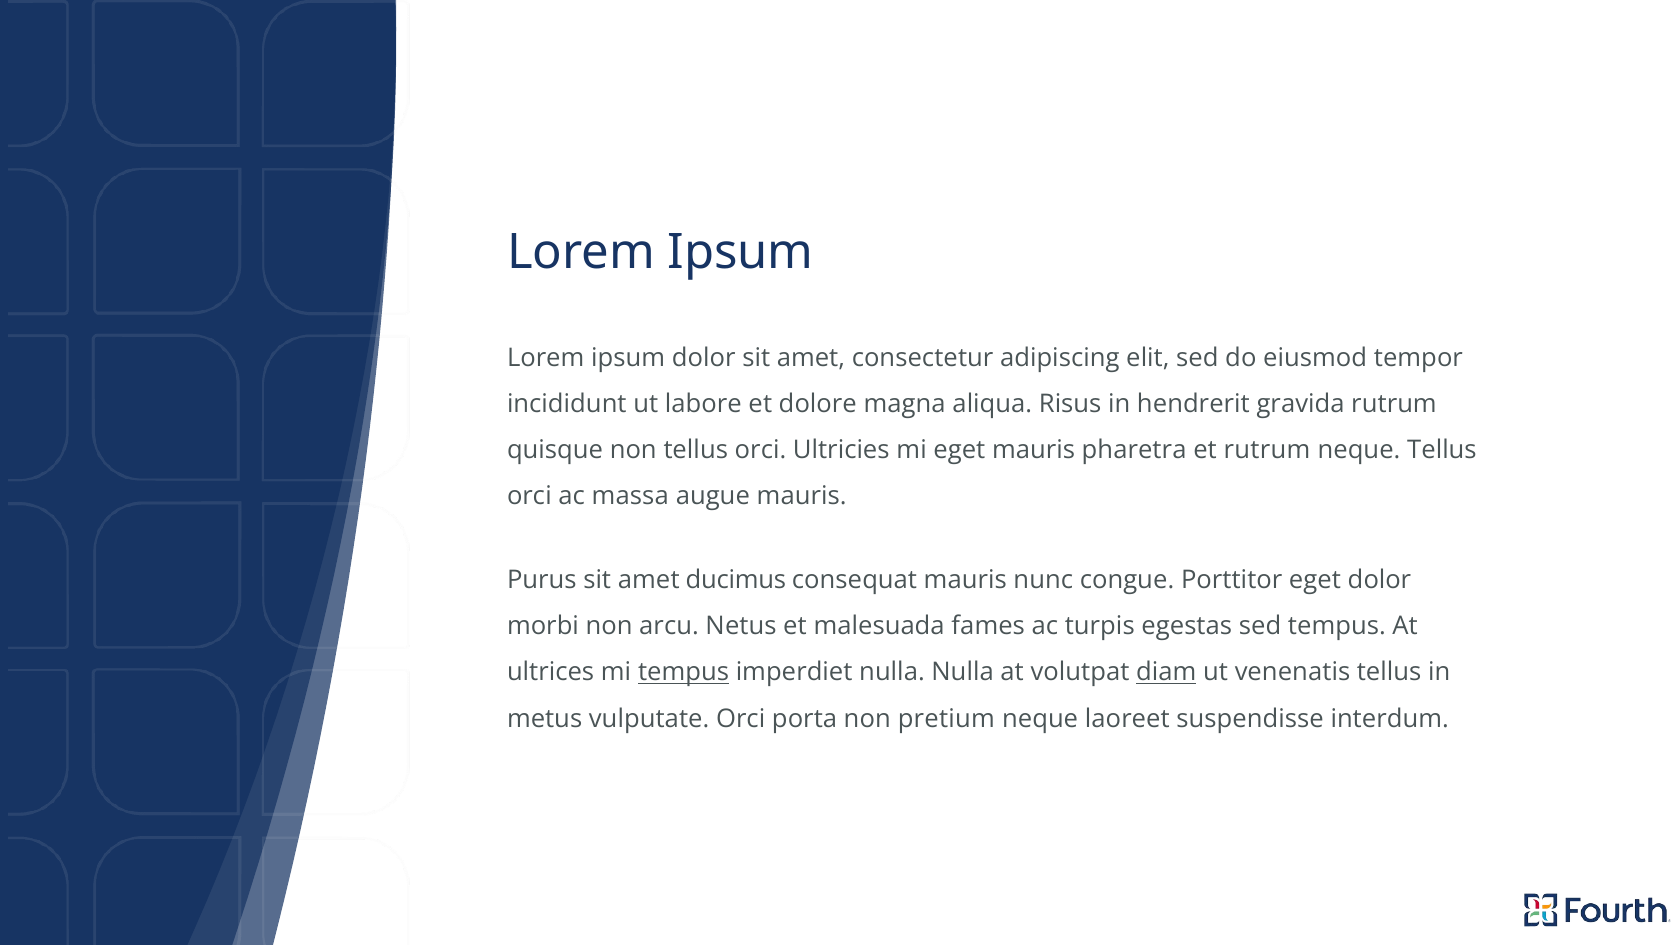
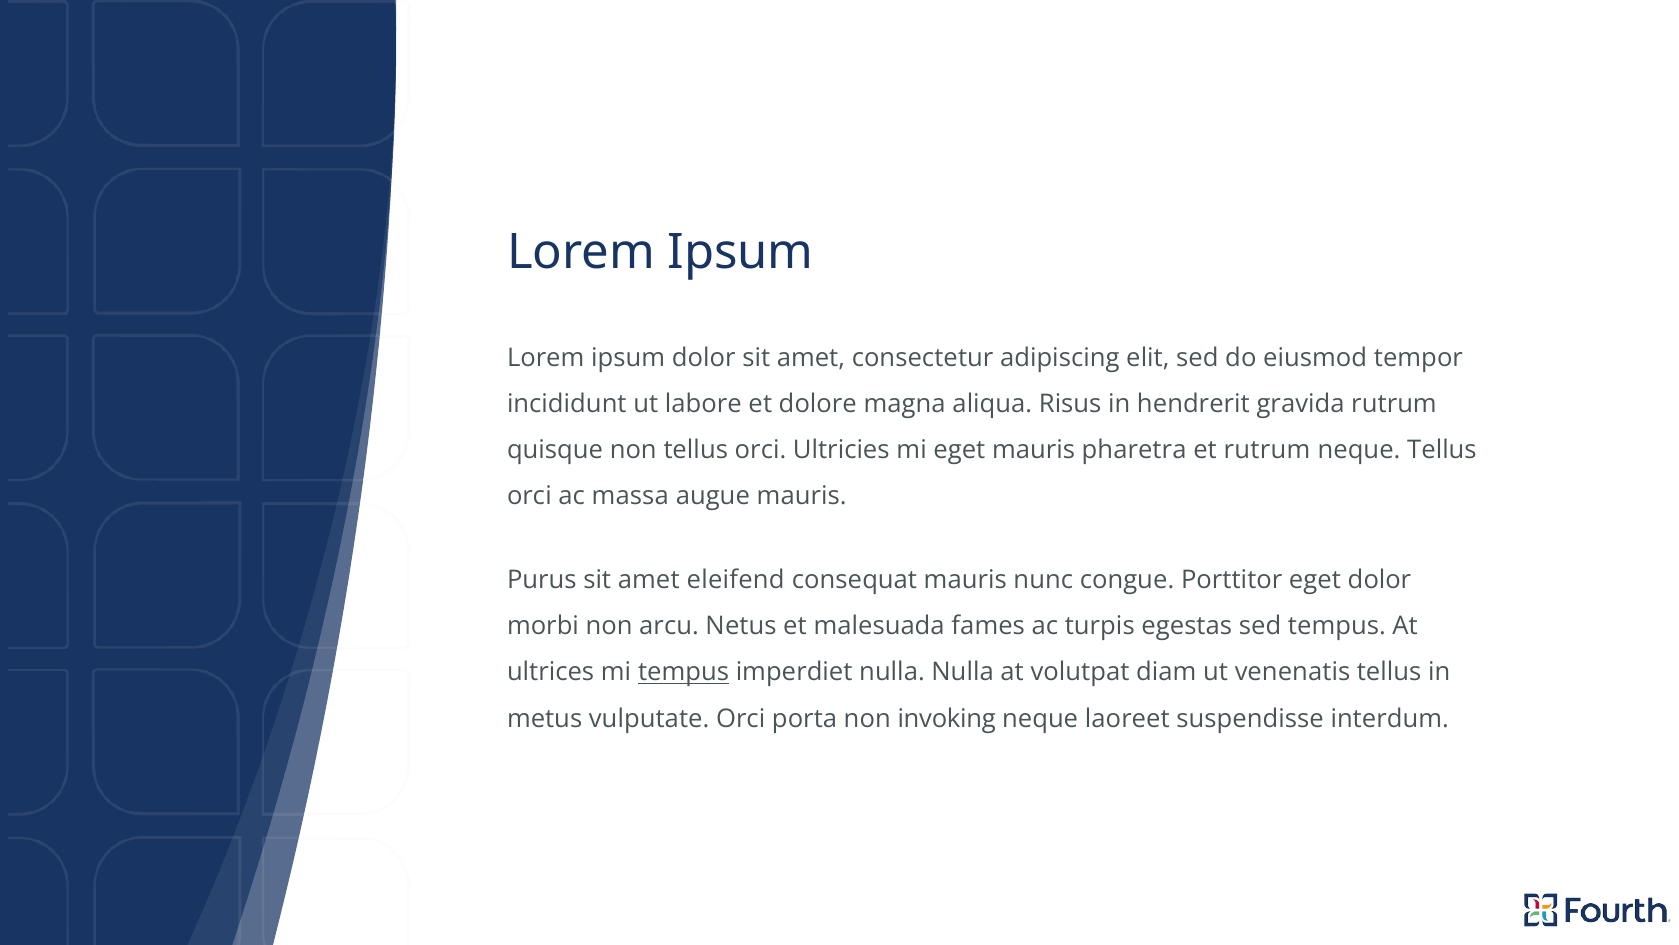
ducimus: ducimus -> eleifend
diam underline: present -> none
pretium: pretium -> invoking
